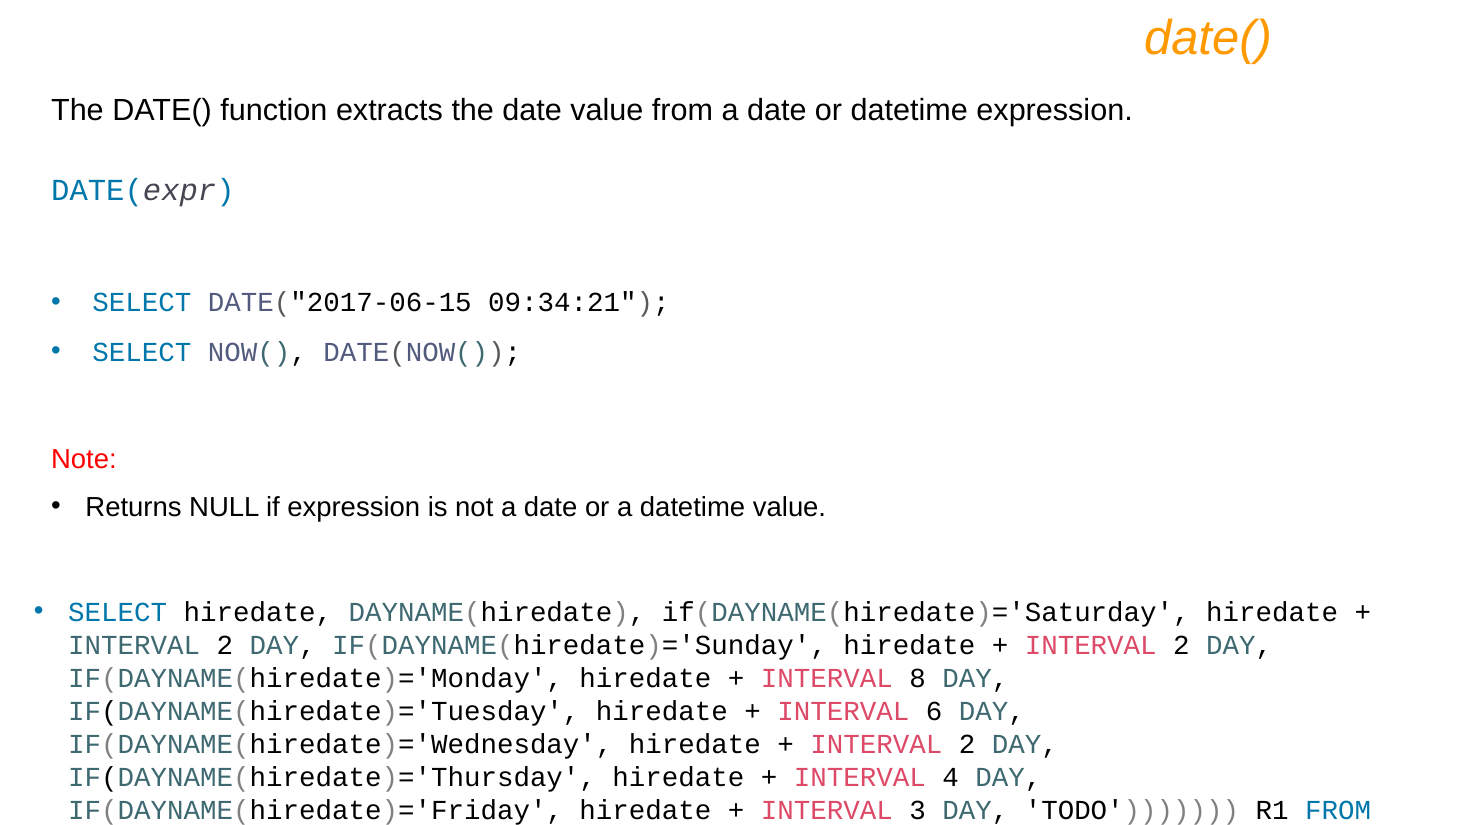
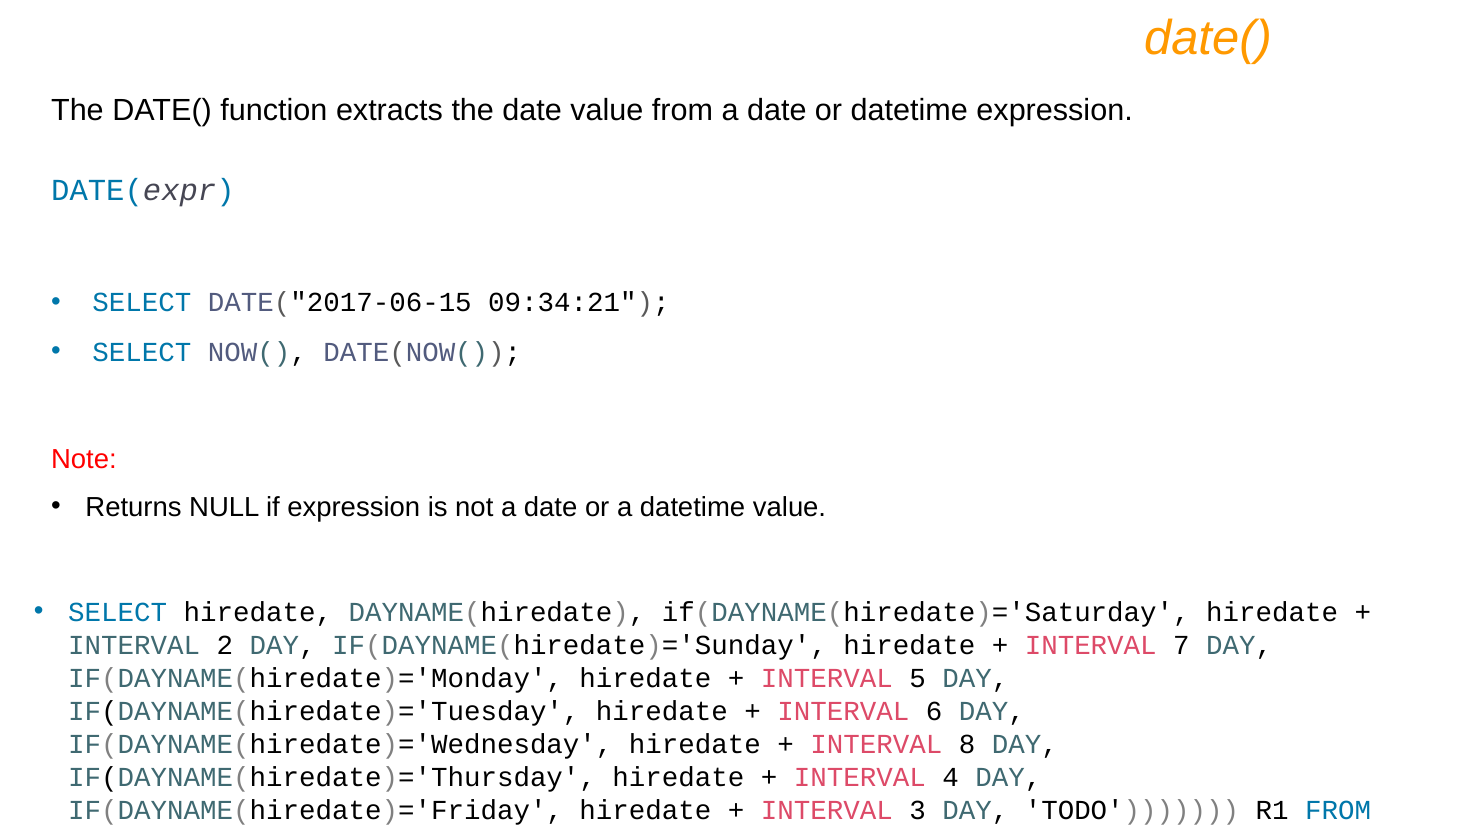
2 at (1181, 645): 2 -> 7
8: 8 -> 5
2 at (967, 744): 2 -> 8
